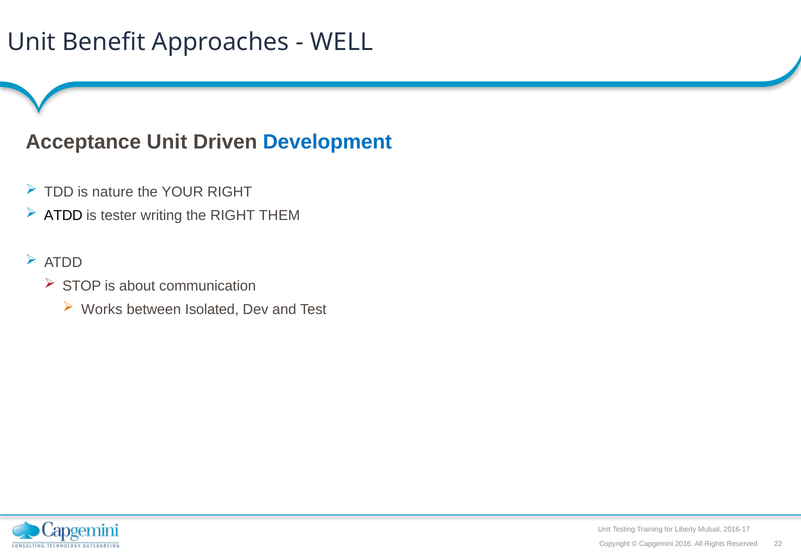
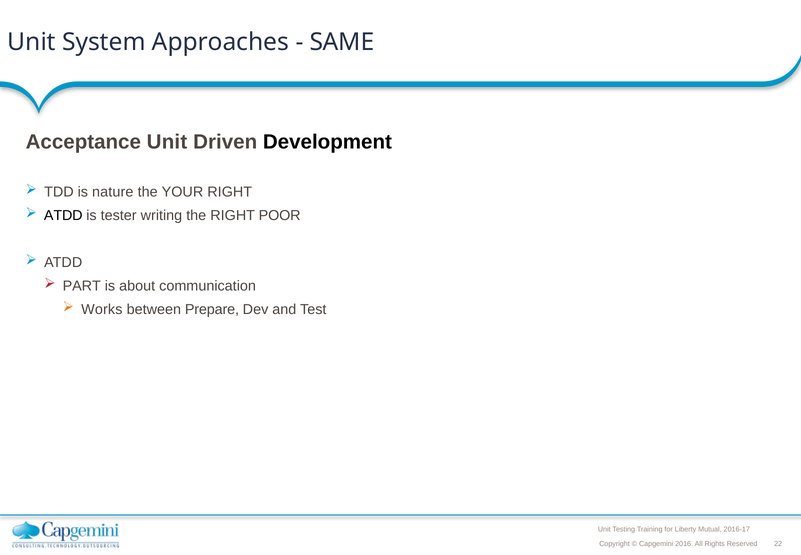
Benefit: Benefit -> System
WELL: WELL -> SAME
Development colour: blue -> black
THEM: THEM -> POOR
STOP: STOP -> PART
Isolated: Isolated -> Prepare
